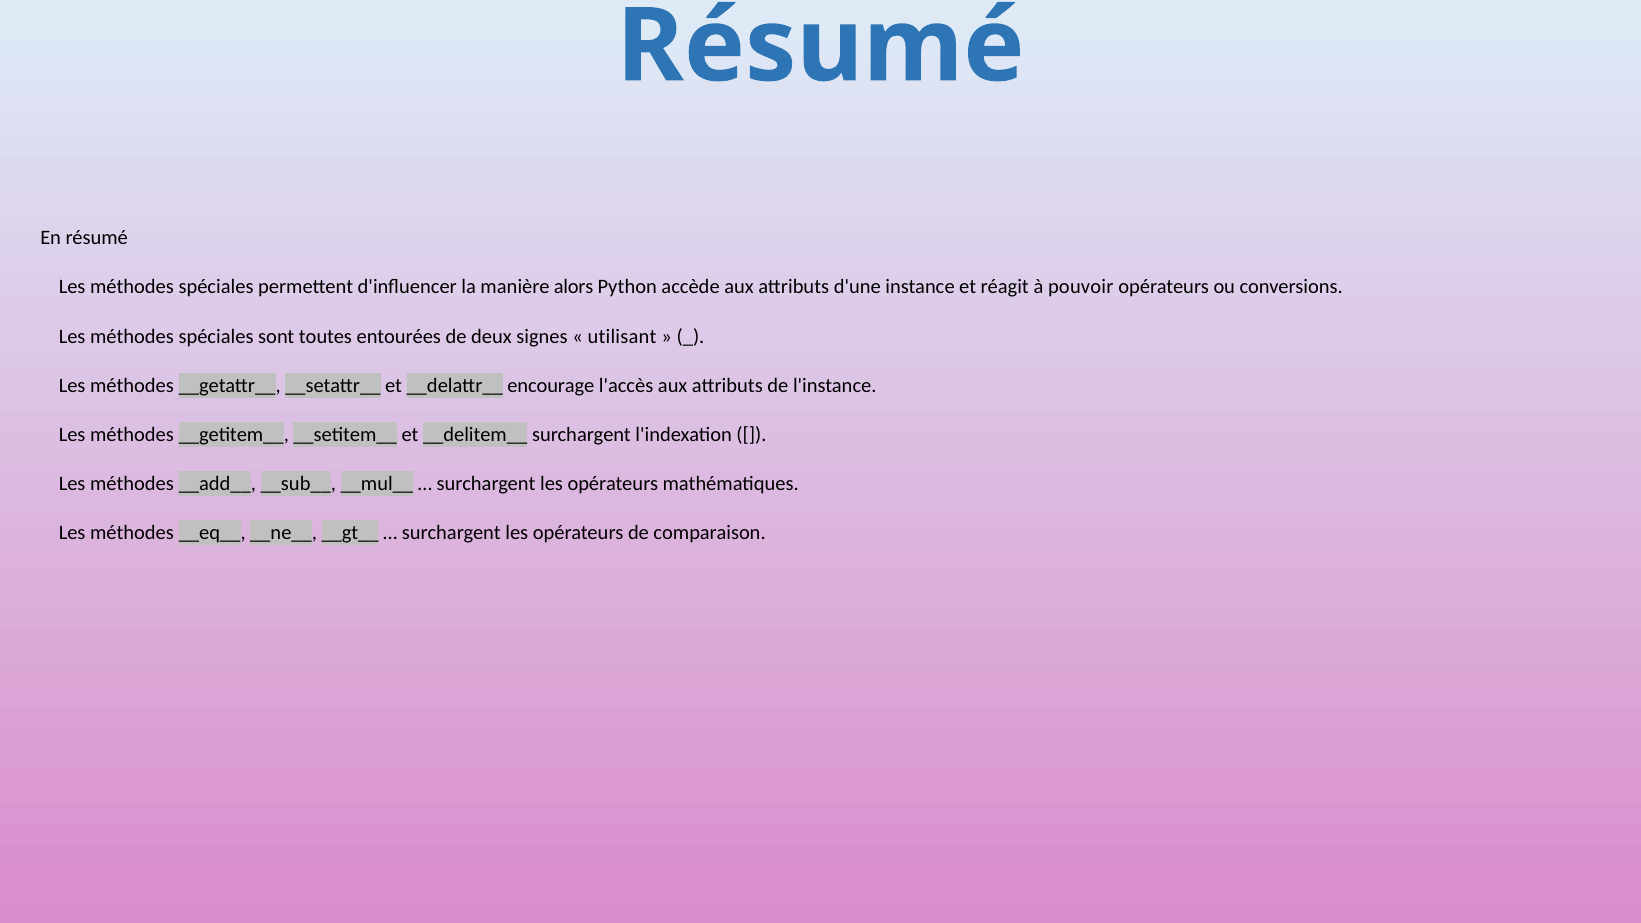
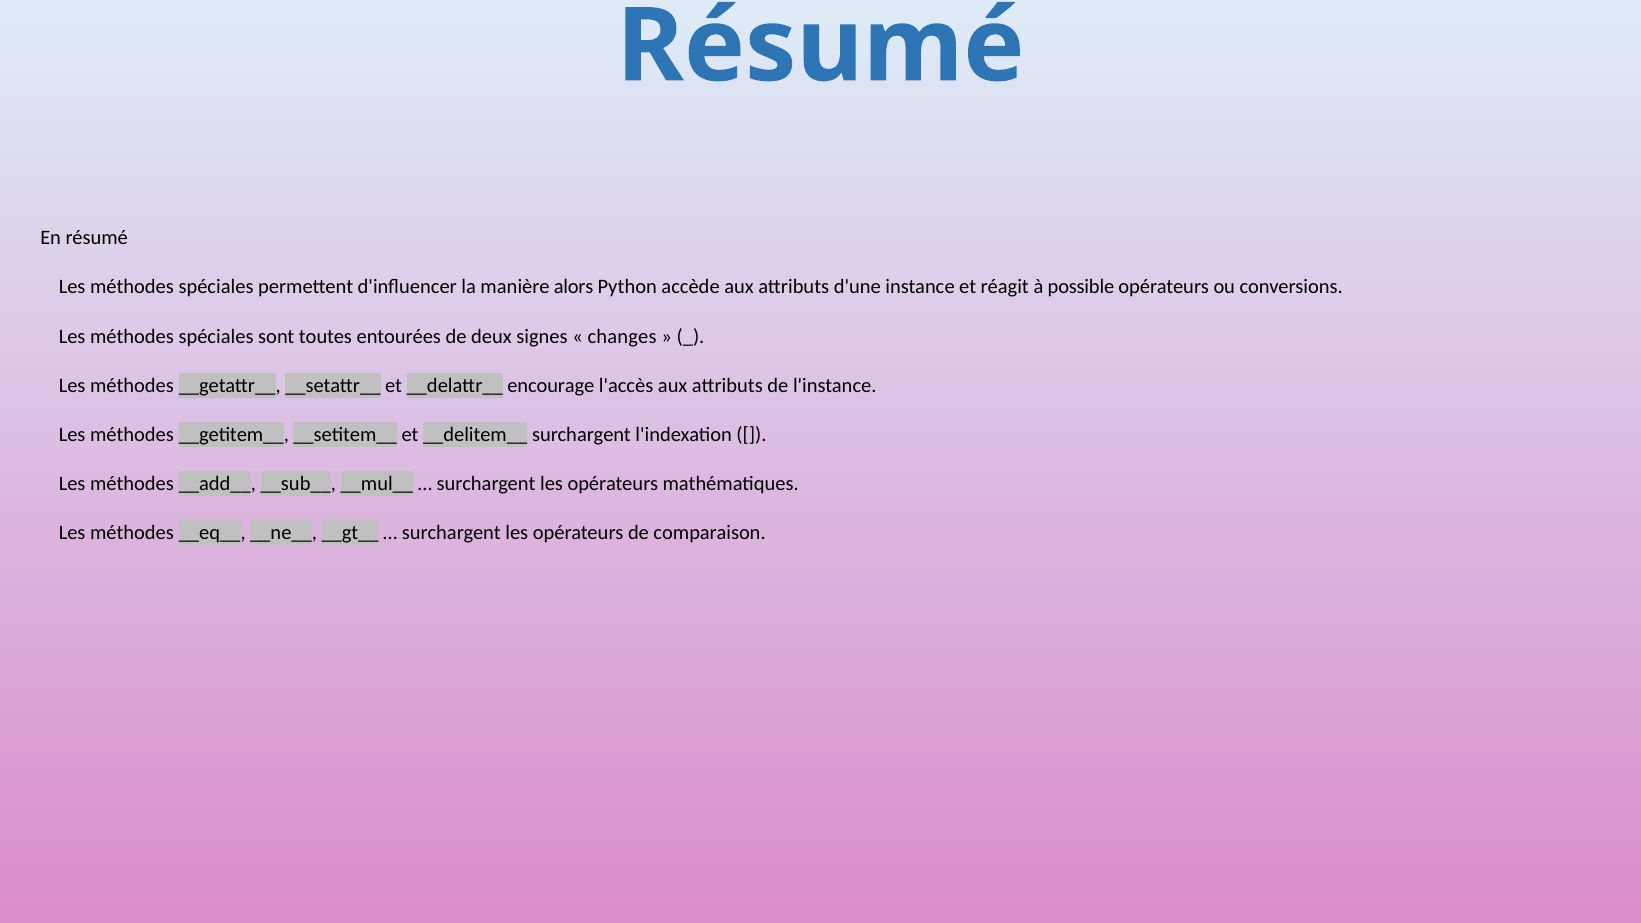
pouvoir: pouvoir -> possible
utilisant: utilisant -> changes
